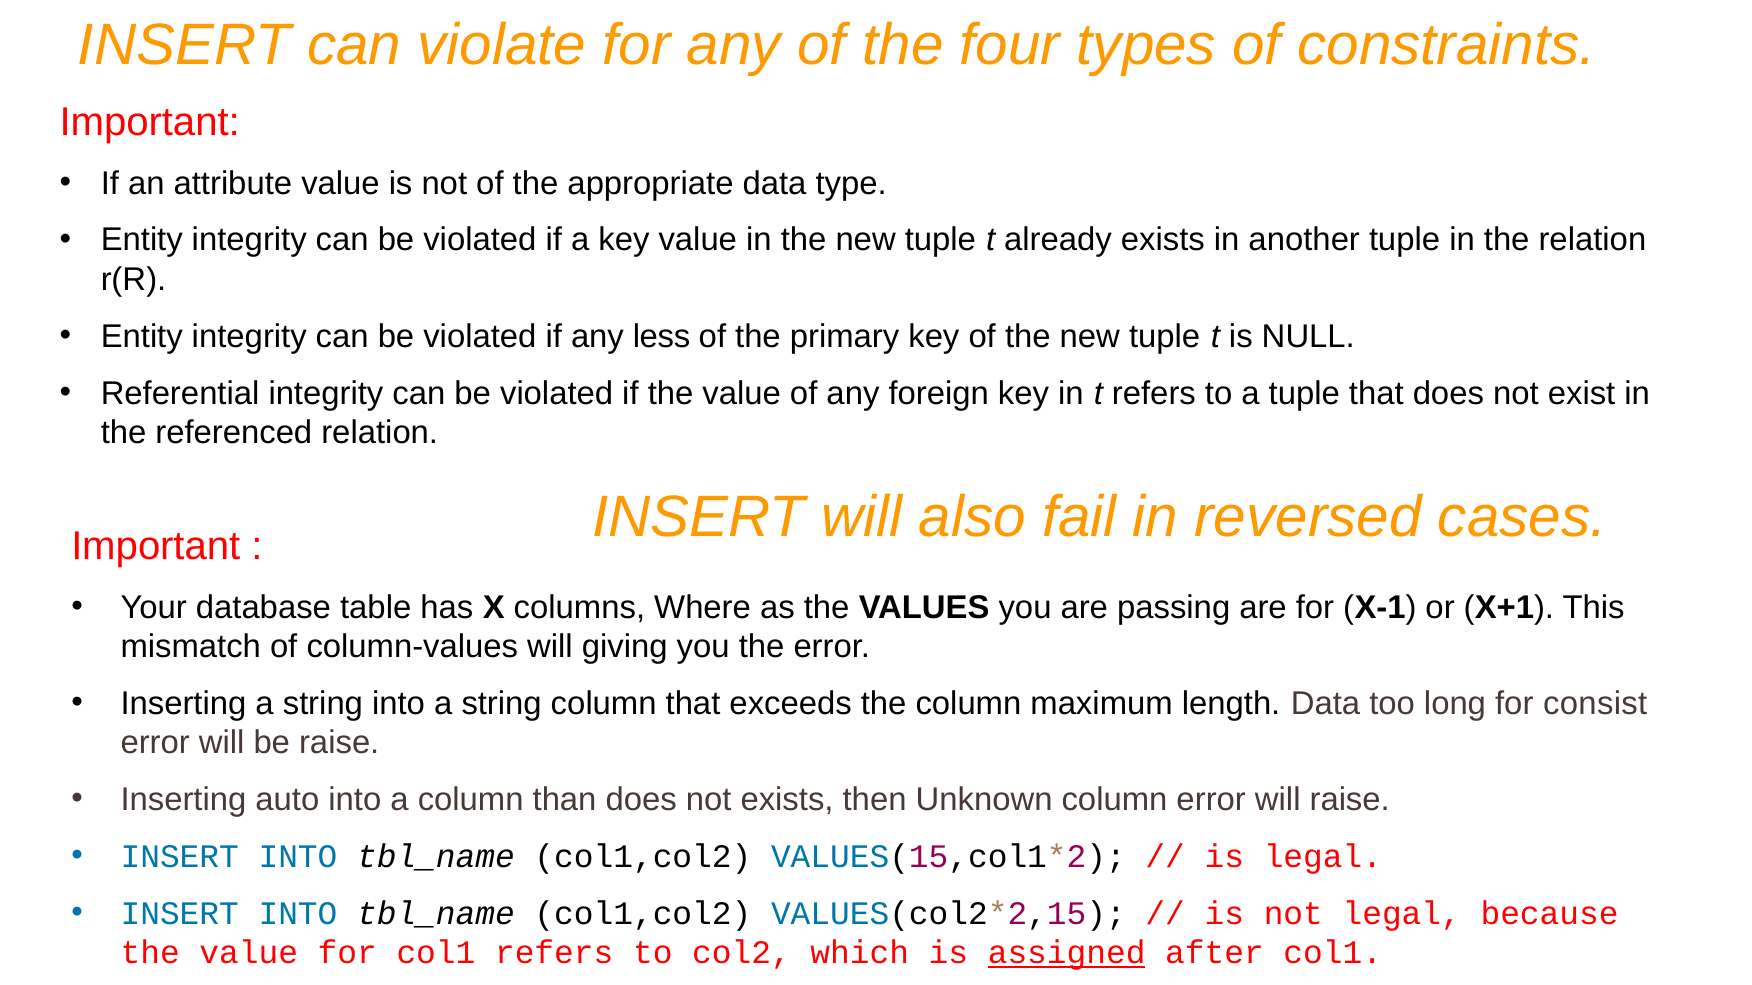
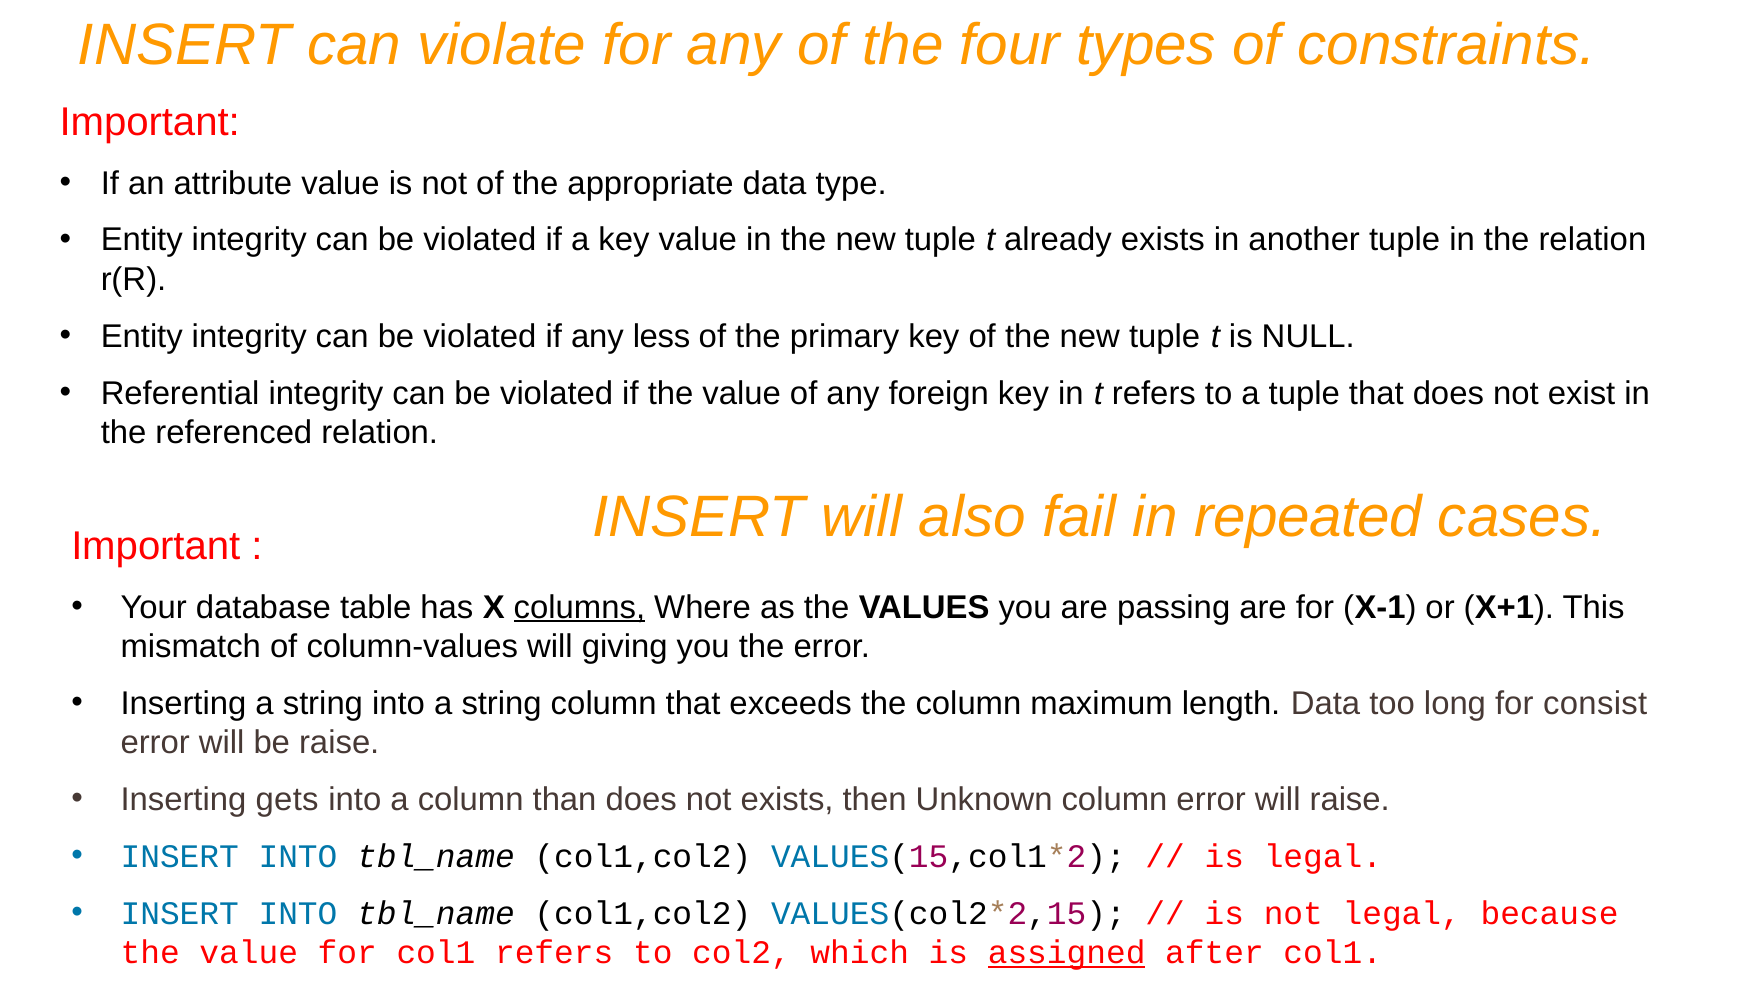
reversed: reversed -> repeated
columns underline: none -> present
auto: auto -> gets
